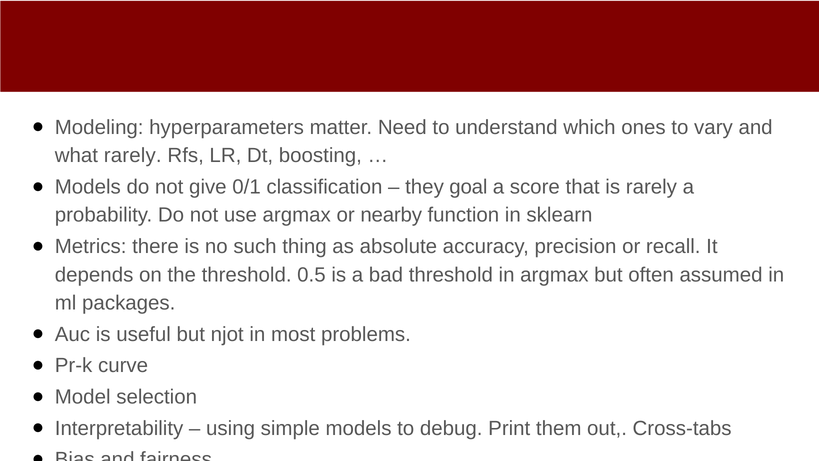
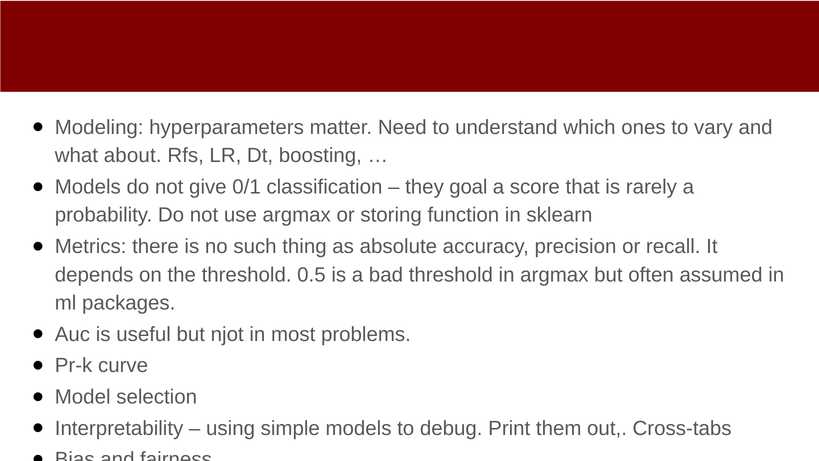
what rarely: rarely -> about
nearby: nearby -> storing
